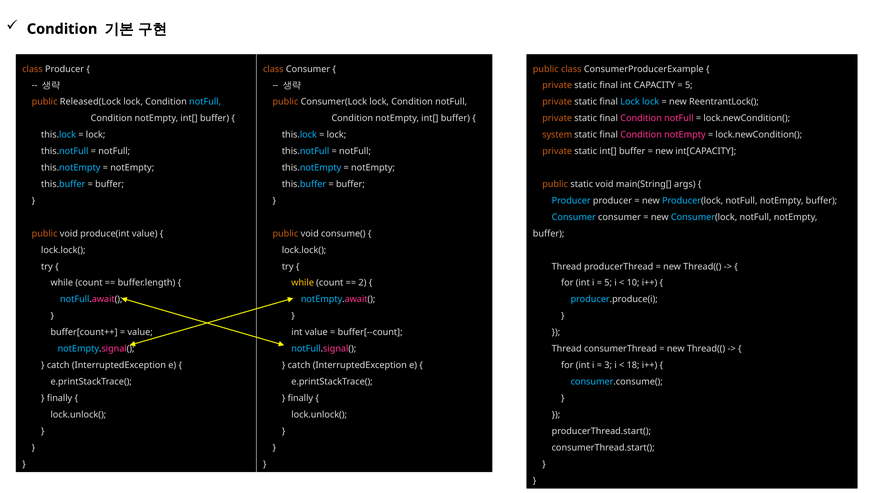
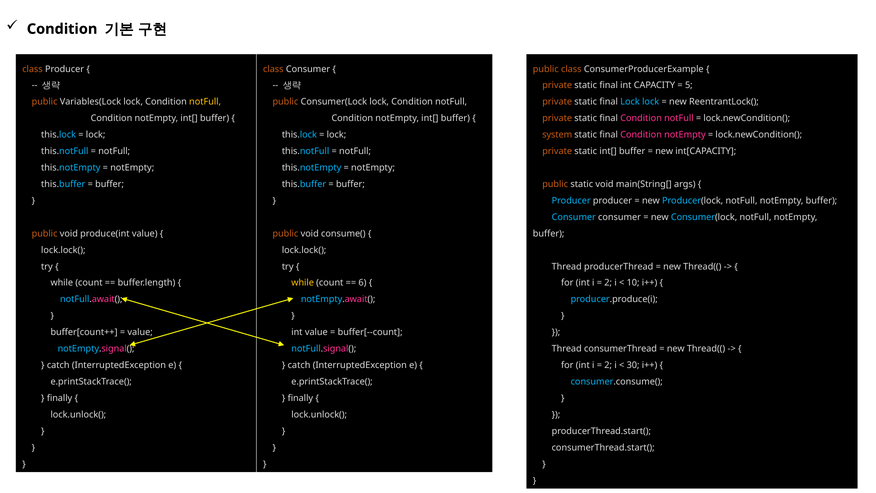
Released(Lock: Released(Lock -> Variables(Lock
notFull at (205, 102) colour: light blue -> yellow
2: 2 -> 6
5 at (608, 283): 5 -> 2
3 at (608, 365): 3 -> 2
18: 18 -> 30
